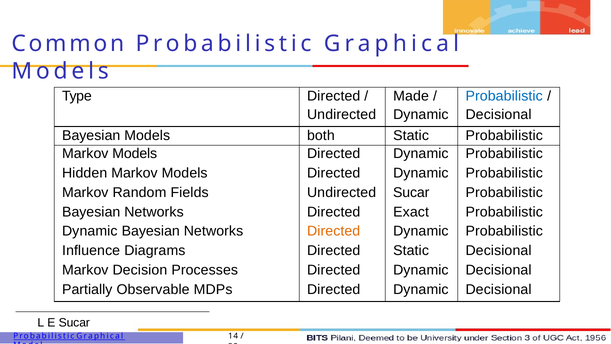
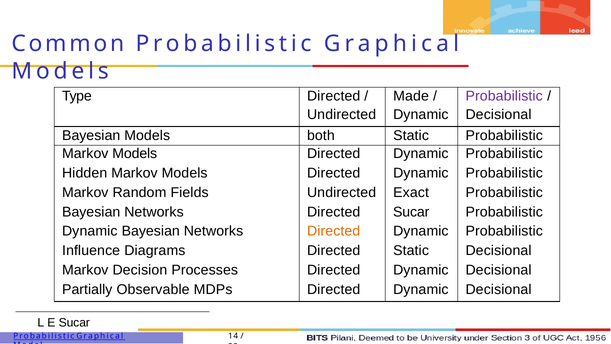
Probabilistic at (504, 96) colour: blue -> purple
Undirected Sucar: Sucar -> Exact
Directed Exact: Exact -> Sucar
